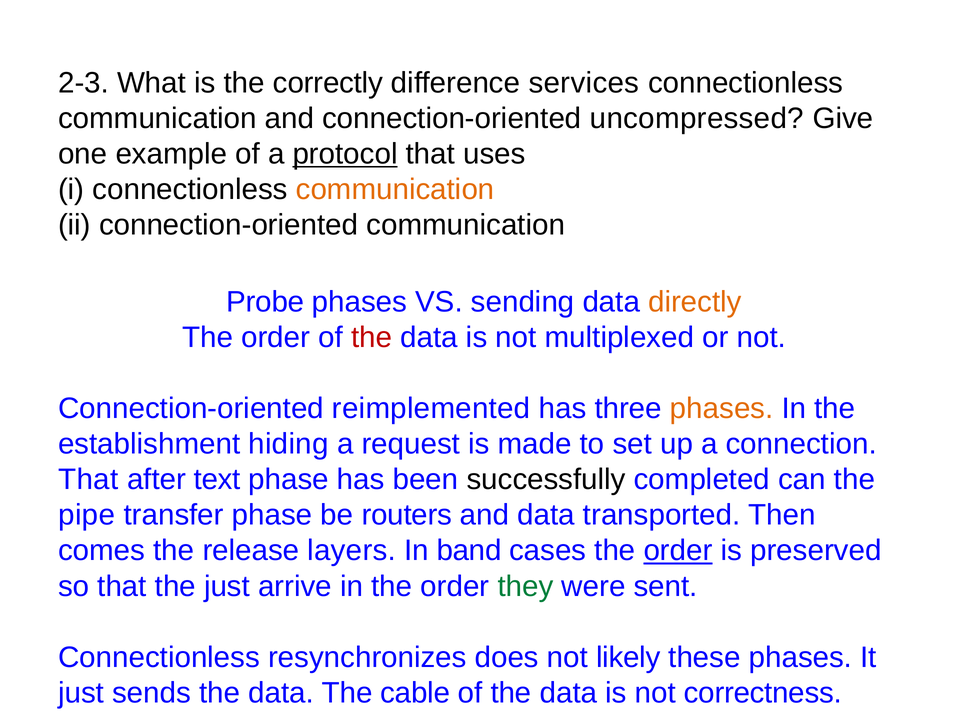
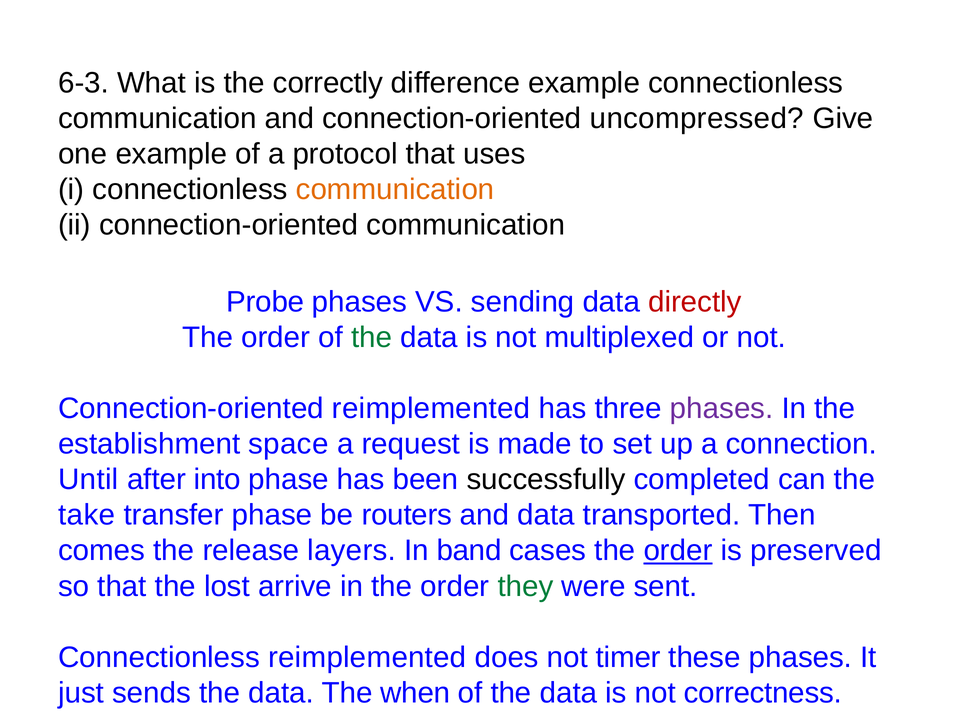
2-3: 2-3 -> 6-3
difference services: services -> example
protocol underline: present -> none
directly colour: orange -> red
the at (372, 337) colour: red -> green
phases at (722, 408) colour: orange -> purple
hiding: hiding -> space
That at (88, 479): That -> Until
text: text -> into
pipe: pipe -> take
the just: just -> lost
Connectionless resynchronizes: resynchronizes -> reimplemented
likely: likely -> timer
cable: cable -> when
